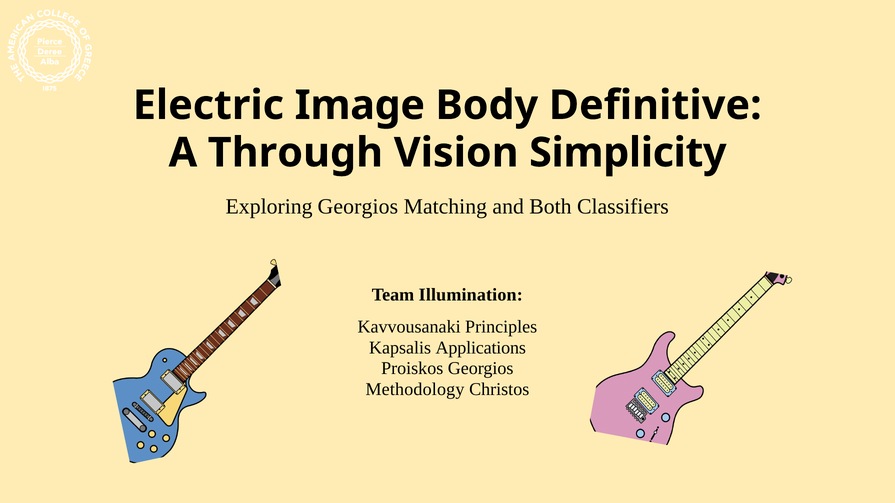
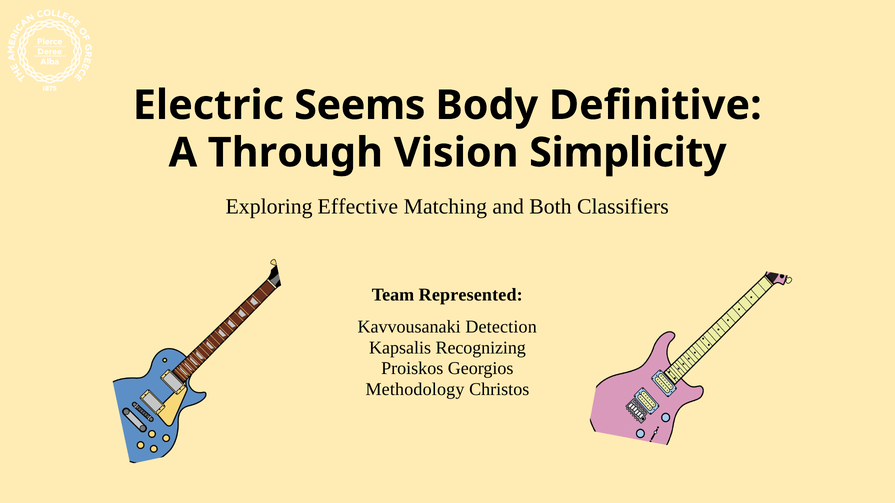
Image: Image -> Seems
Exploring Georgios: Georgios -> Effective
Illumination: Illumination -> Represented
Principles: Principles -> Detection
Applications: Applications -> Recognizing
